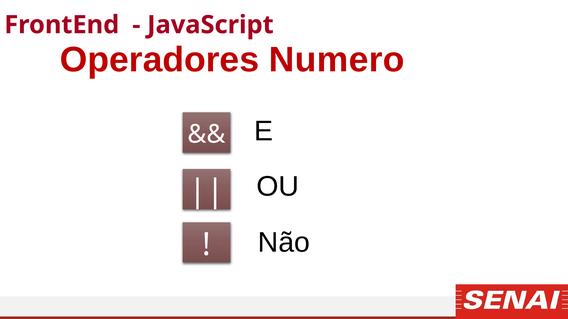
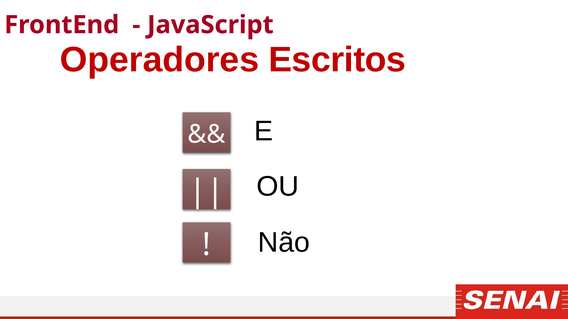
Numero: Numero -> Escritos
